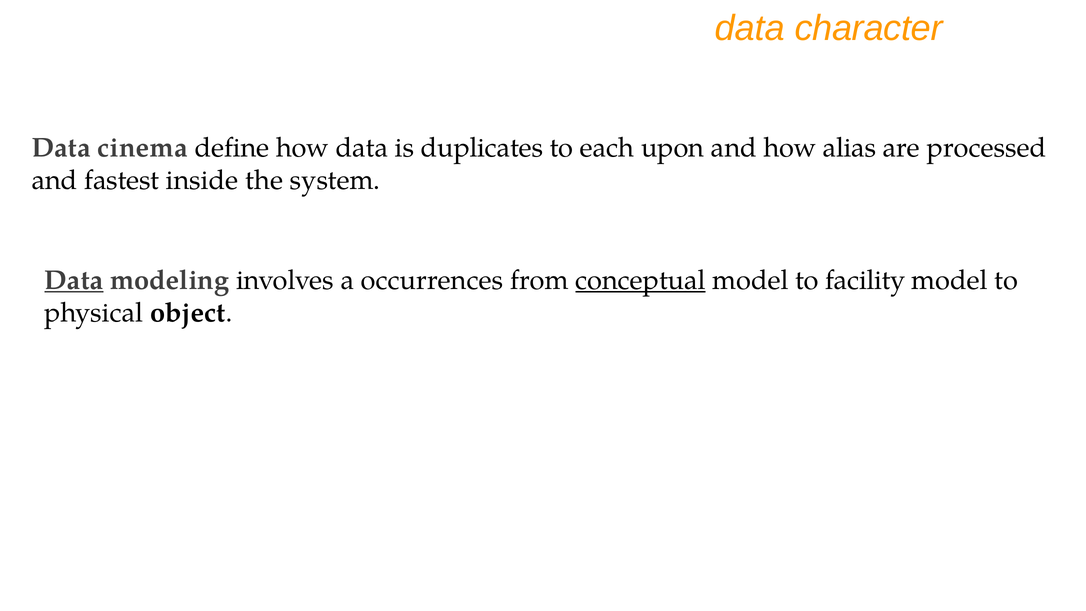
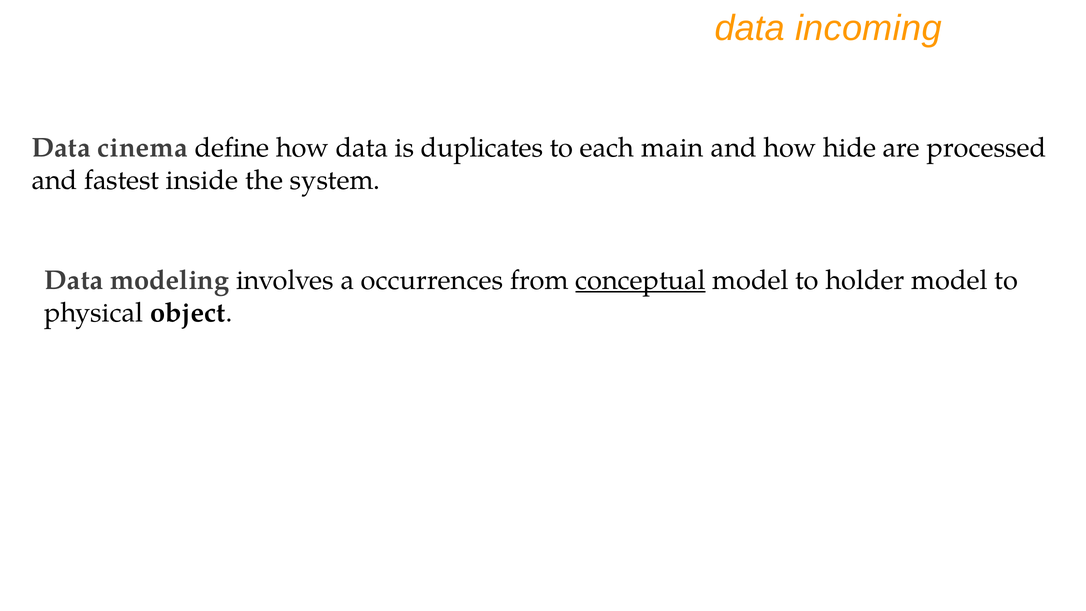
character: character -> incoming
upon: upon -> main
alias: alias -> hide
Data at (74, 280) underline: present -> none
facility: facility -> holder
